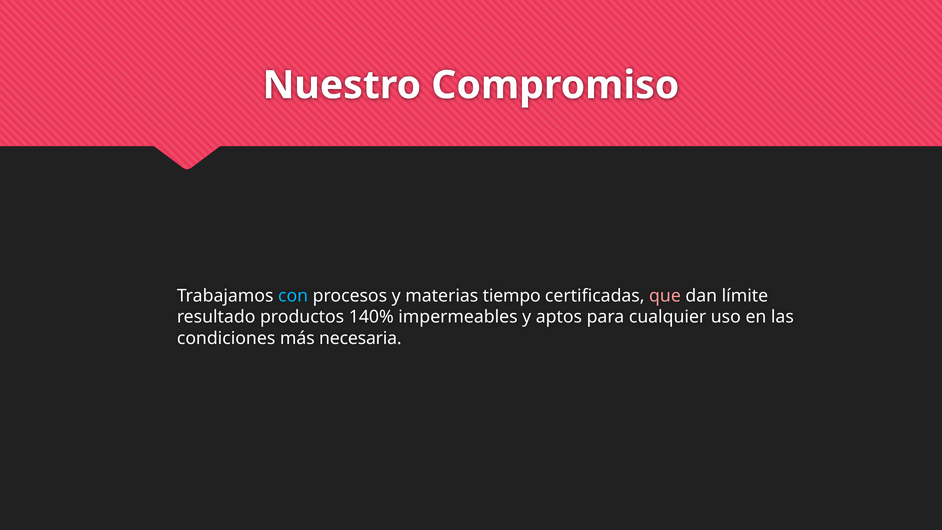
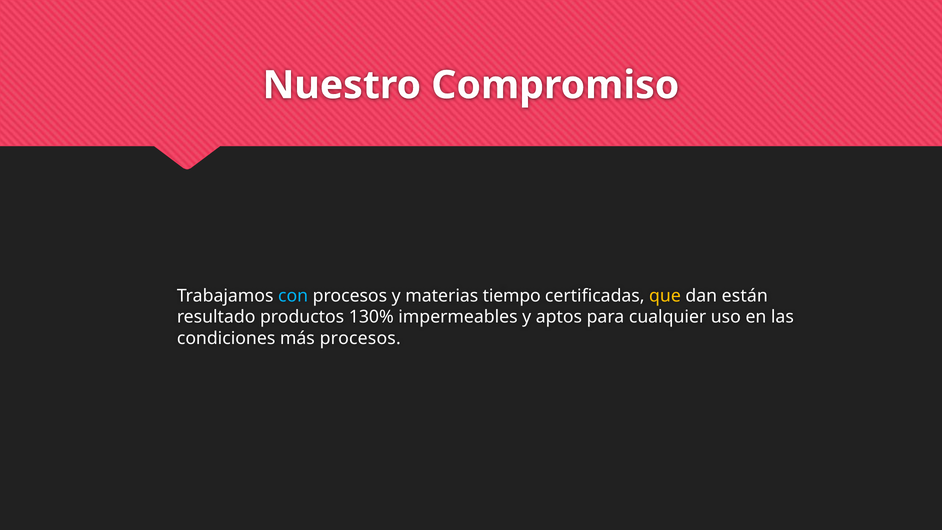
que colour: pink -> yellow
límite: límite -> están
140%: 140% -> 130%
más necesaria: necesaria -> procesos
